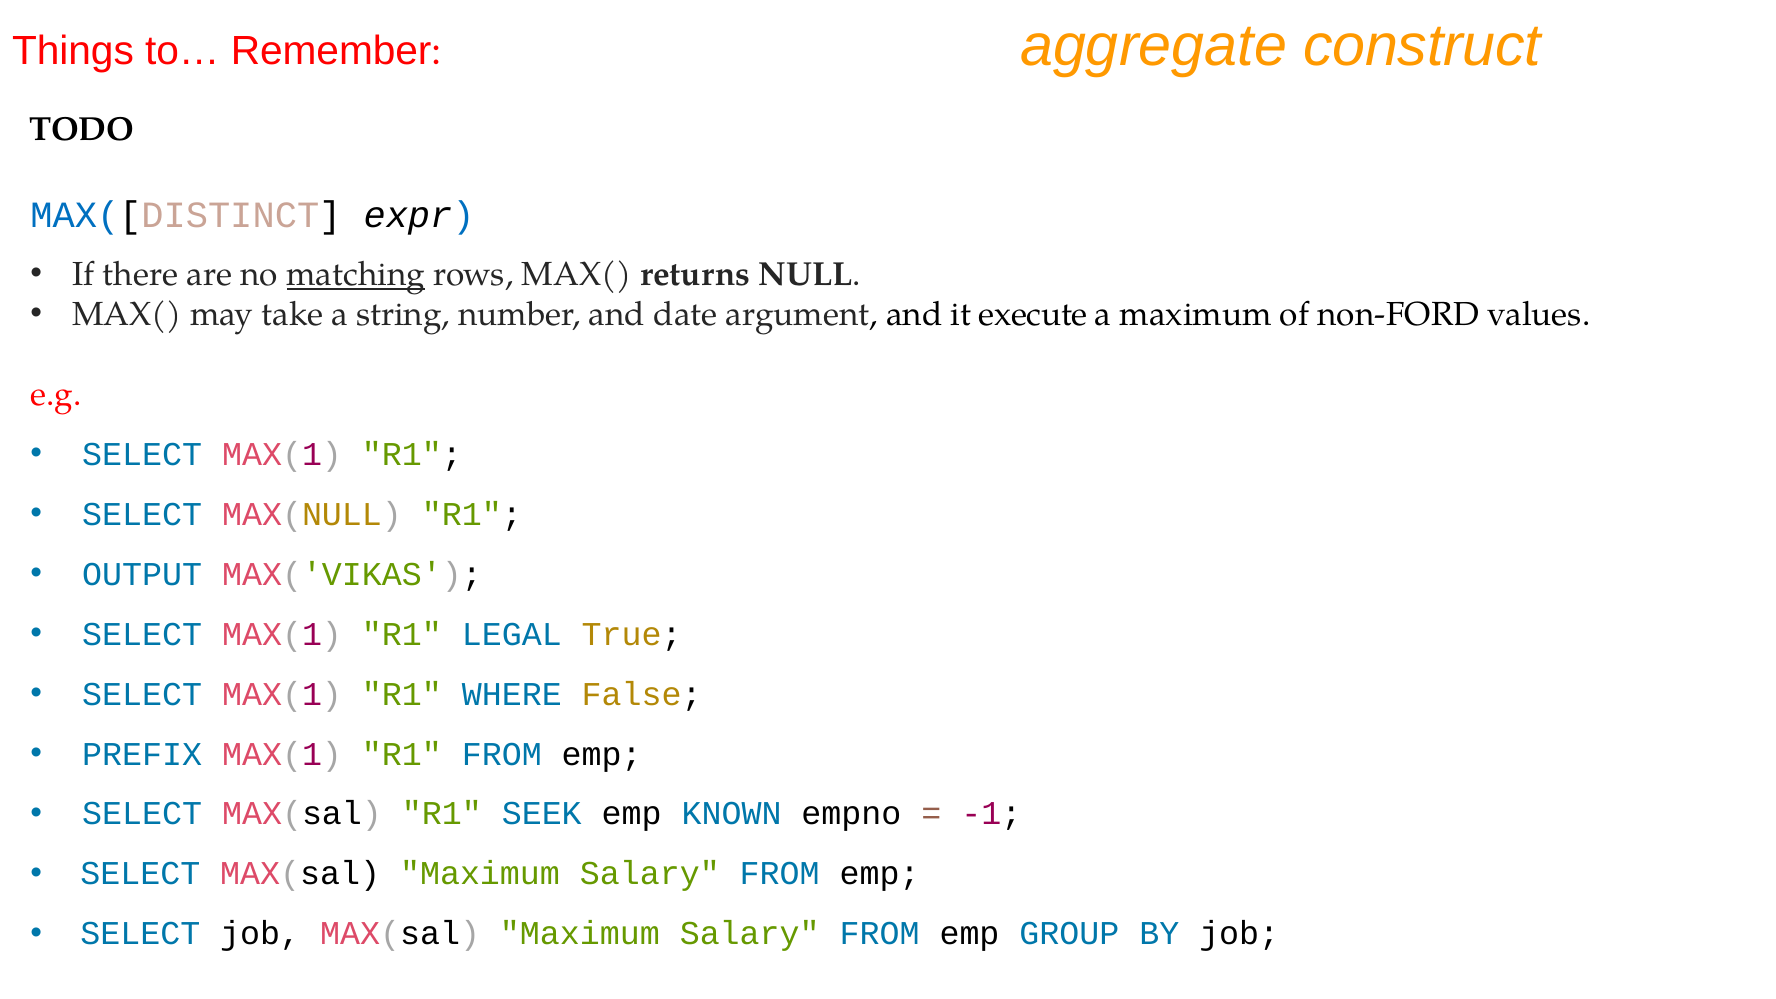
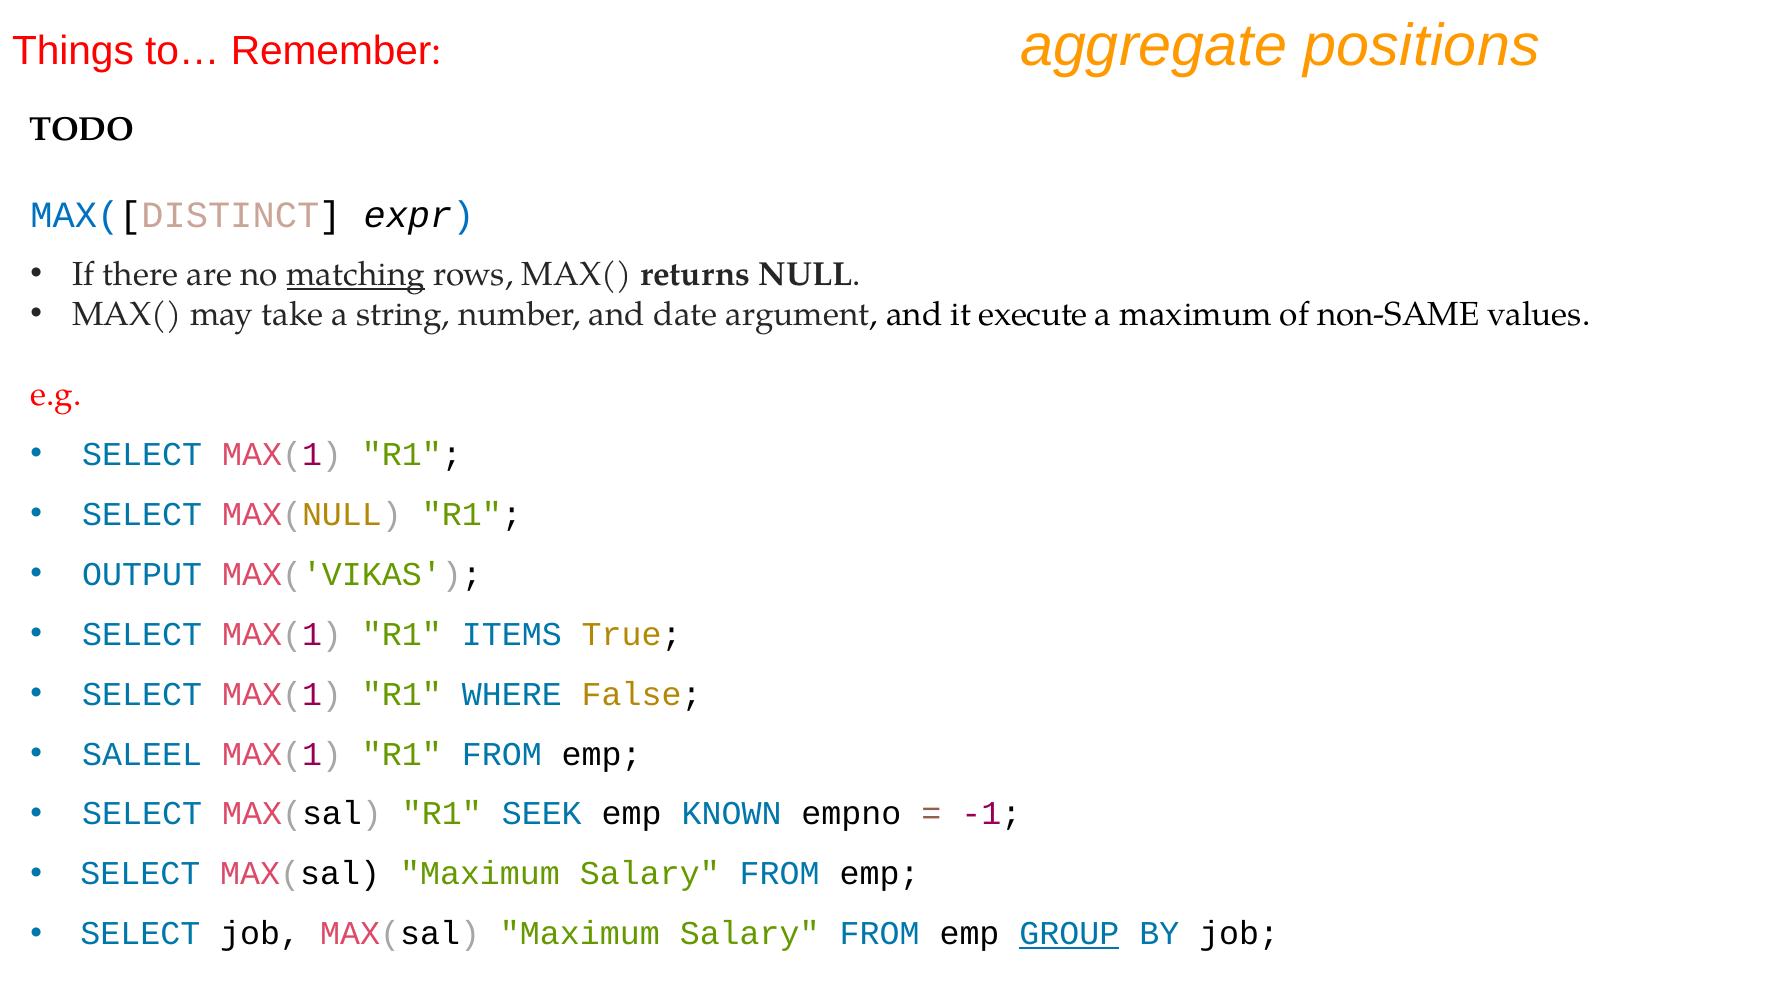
construct: construct -> positions
non-FORD: non-FORD -> non-SAME
LEGAL: LEGAL -> ITEMS
PREFIX: PREFIX -> SALEEL
GROUP underline: none -> present
